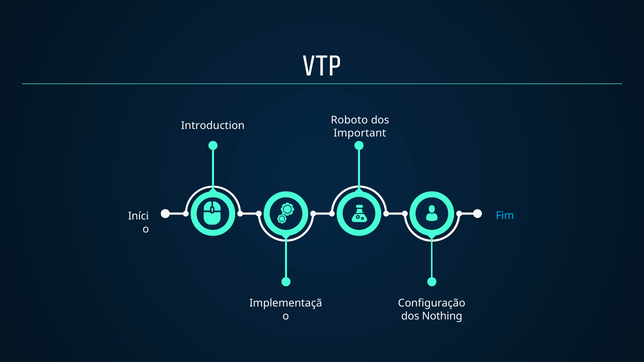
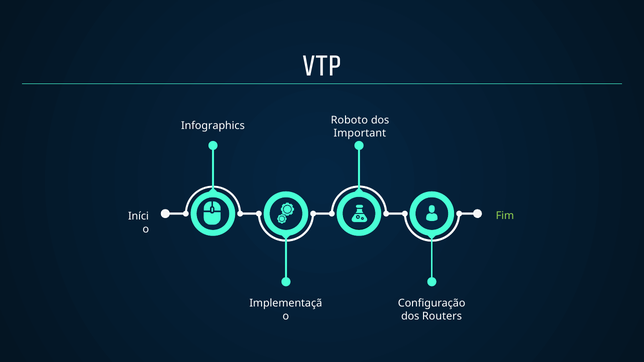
Introduction: Introduction -> Infographics
Fim colour: light blue -> light green
Nothing: Nothing -> Routers
